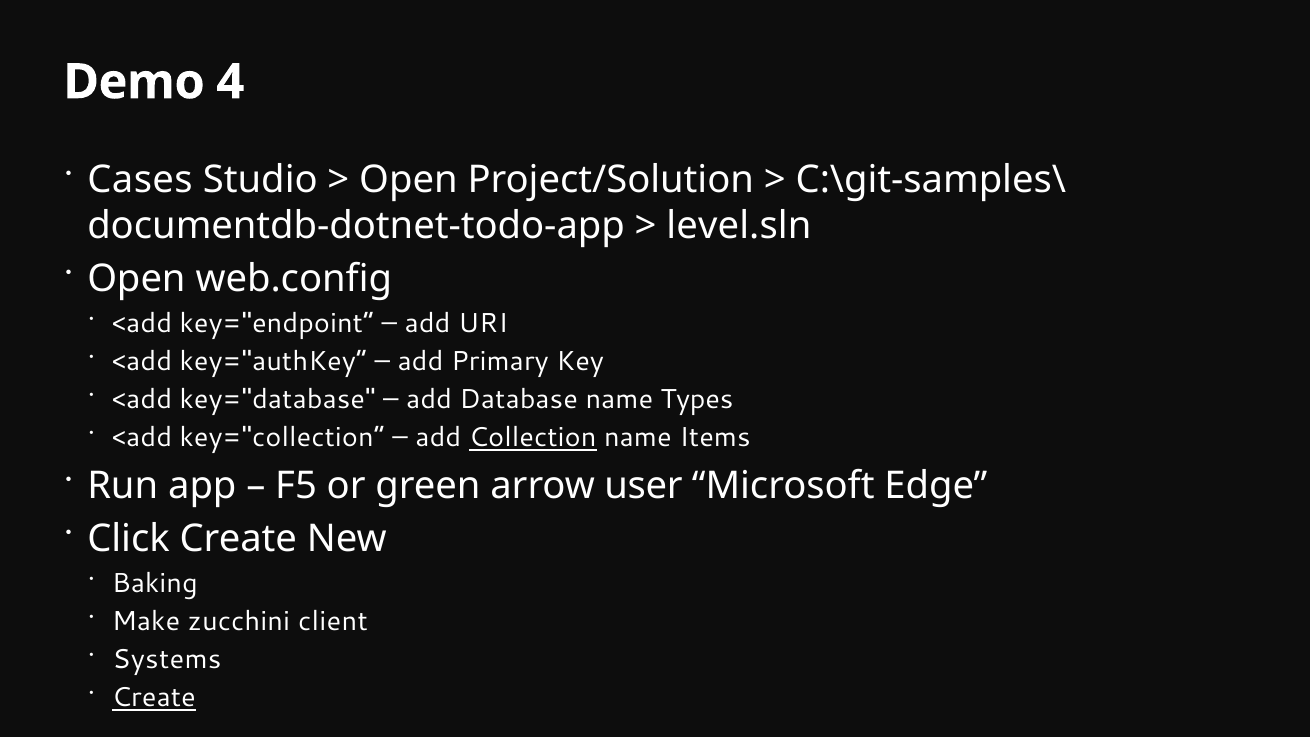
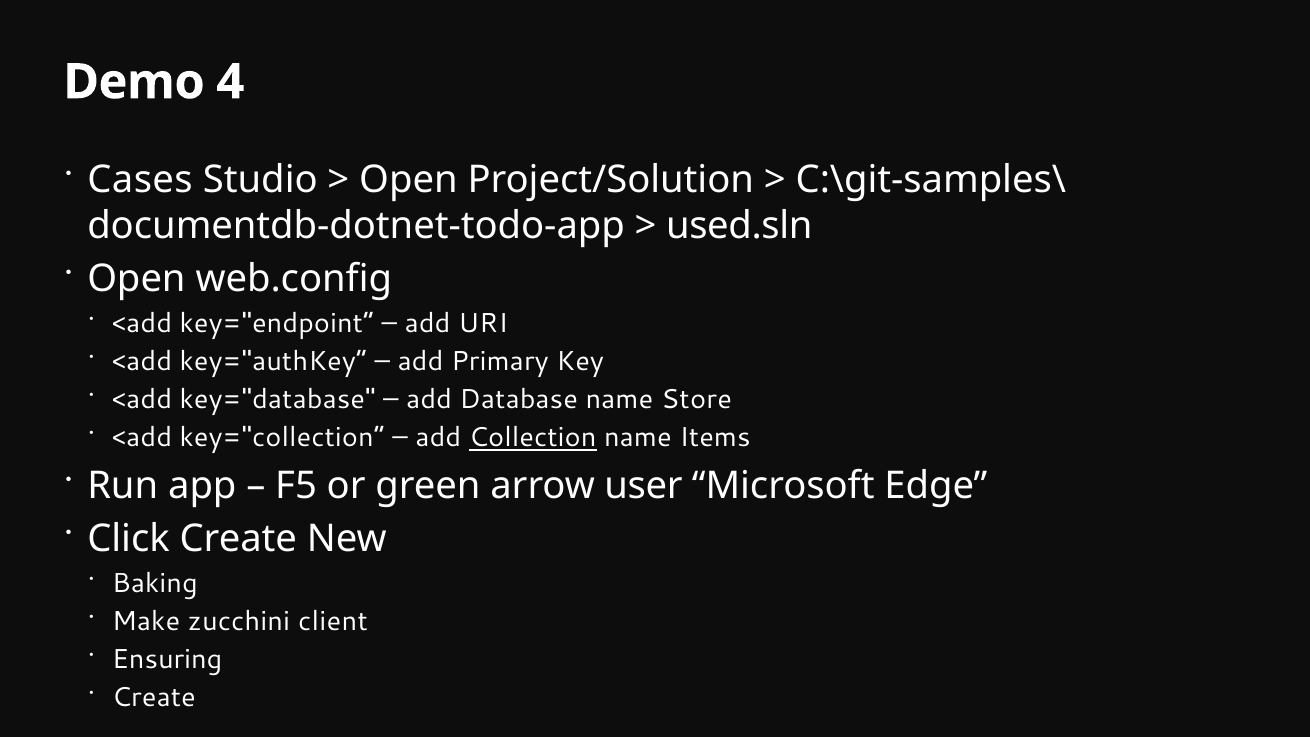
level.sln: level.sln -> used.sln
Types: Types -> Store
Systems: Systems -> Ensuring
Create at (154, 698) underline: present -> none
